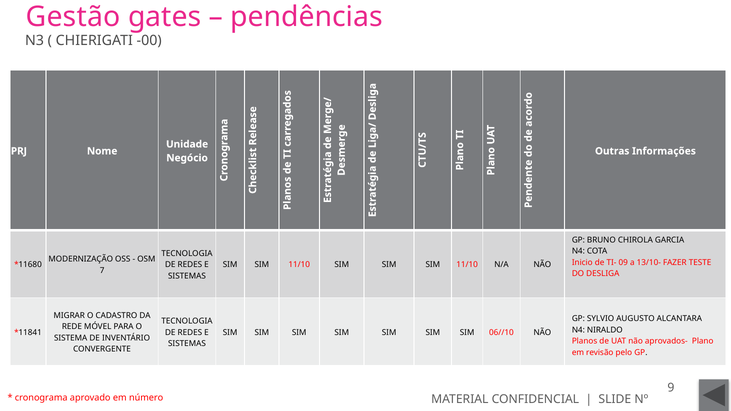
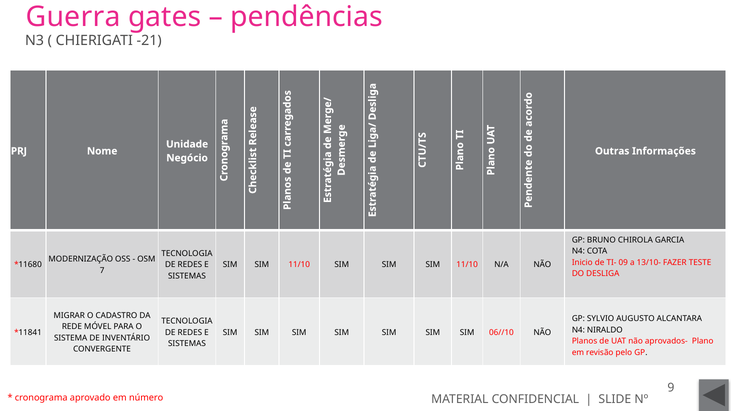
Gestão: Gestão -> Guerra
-00: -00 -> -21
